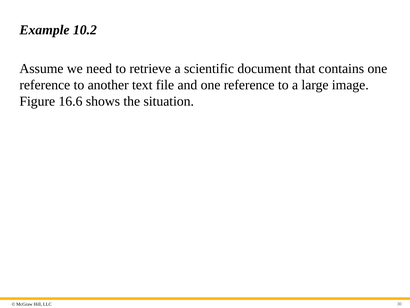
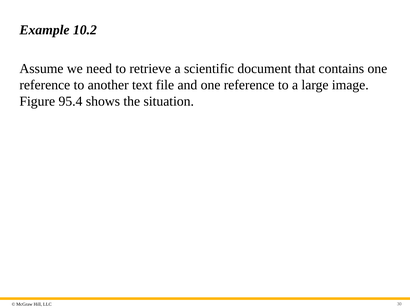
16.6: 16.6 -> 95.4
